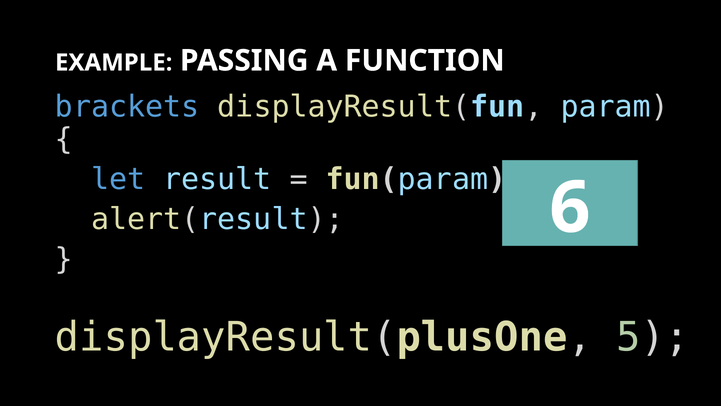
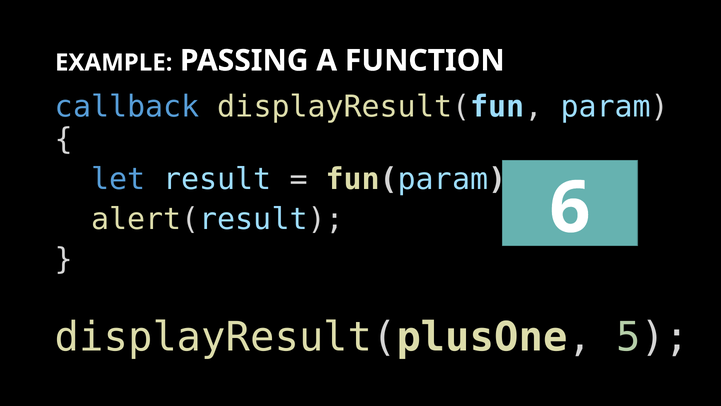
brackets: brackets -> callback
